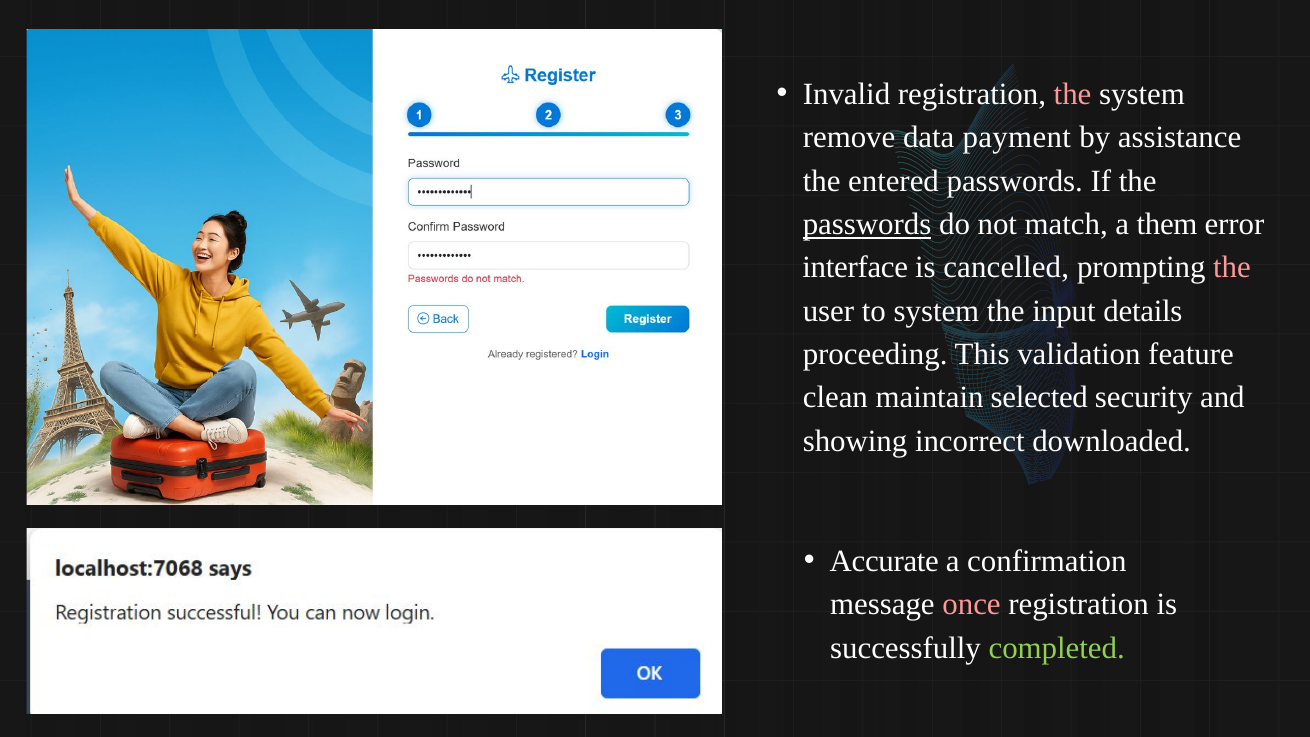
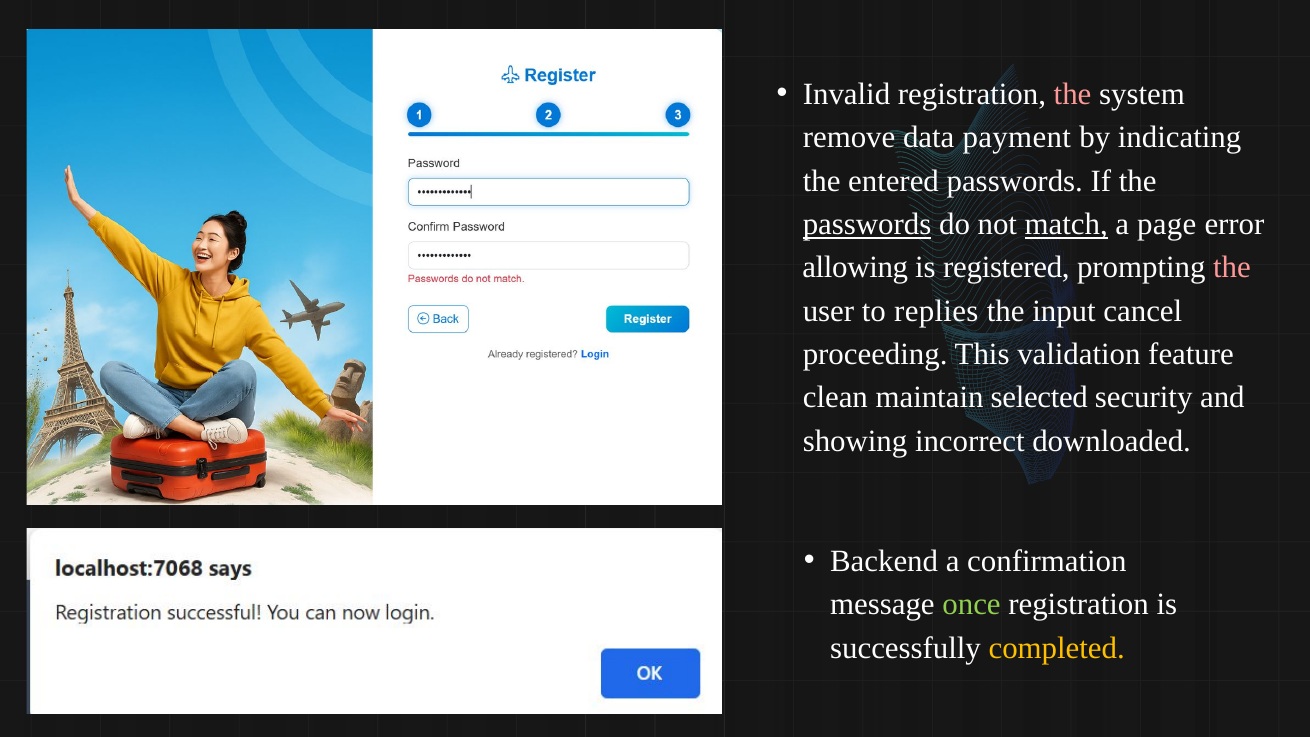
assistance: assistance -> indicating
match underline: none -> present
them: them -> page
interface: interface -> allowing
cancelled: cancelled -> registered
to system: system -> replies
details: details -> cancel
Accurate: Accurate -> Backend
once colour: pink -> light green
completed colour: light green -> yellow
